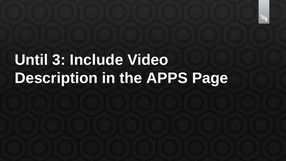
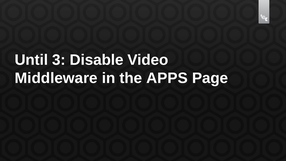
Include: Include -> Disable
Description: Description -> Middleware
